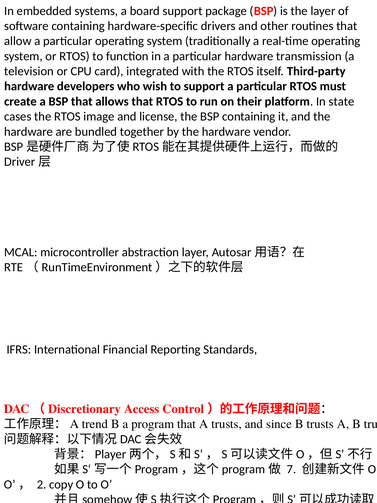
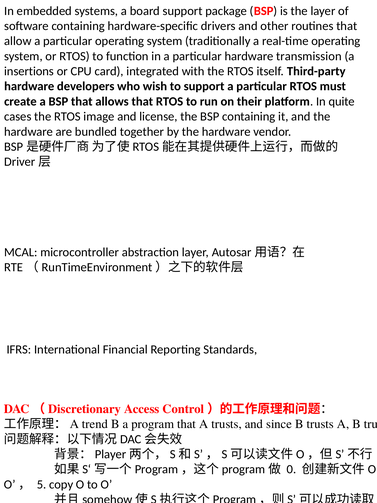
television: television -> insertions
state: state -> quite
7: 7 -> 0
2: 2 -> 5
